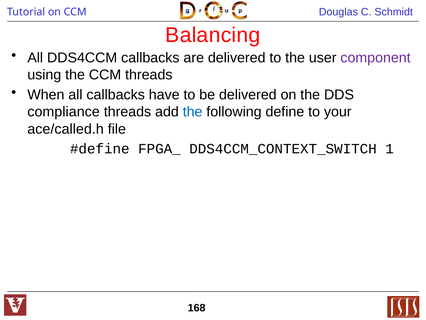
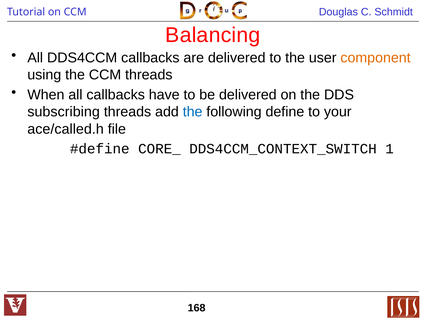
component colour: purple -> orange
compliance: compliance -> subscribing
FPGA_: FPGA_ -> CORE_
